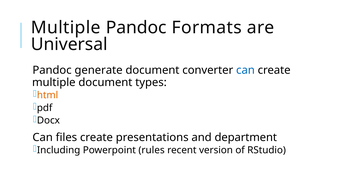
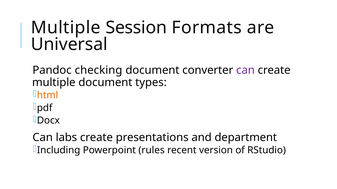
Multiple Pandoc: Pandoc -> Session
generate: generate -> checking
can at (245, 70) colour: blue -> purple
files: files -> labs
